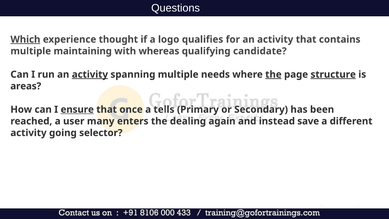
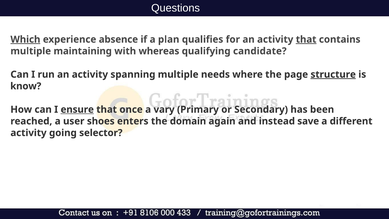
thought: thought -> absence
logo: logo -> plan
that at (306, 39) underline: none -> present
activity at (90, 74) underline: present -> none
the at (273, 74) underline: present -> none
areas: areas -> know
tells: tells -> vary
many: many -> shoes
dealing: dealing -> domain
